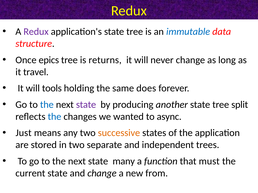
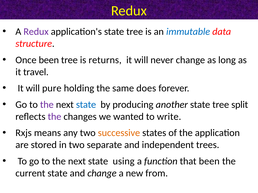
Once epics: epics -> been
tools: tools -> pure
the at (47, 105) colour: blue -> purple
state at (86, 105) colour: purple -> blue
the at (55, 117) colour: blue -> purple
async: async -> write
Just: Just -> Rxjs
many: many -> using
that must: must -> been
